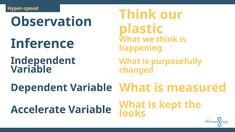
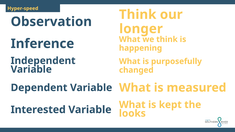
plastic: plastic -> longer
Accelerate: Accelerate -> Interested
